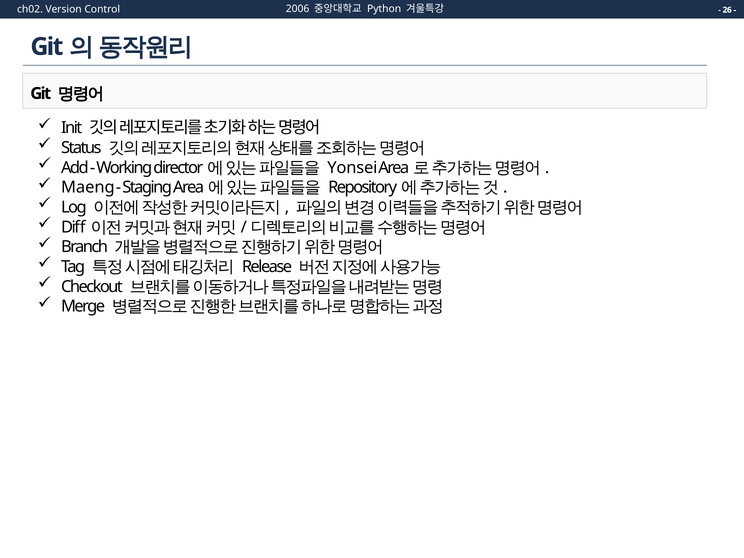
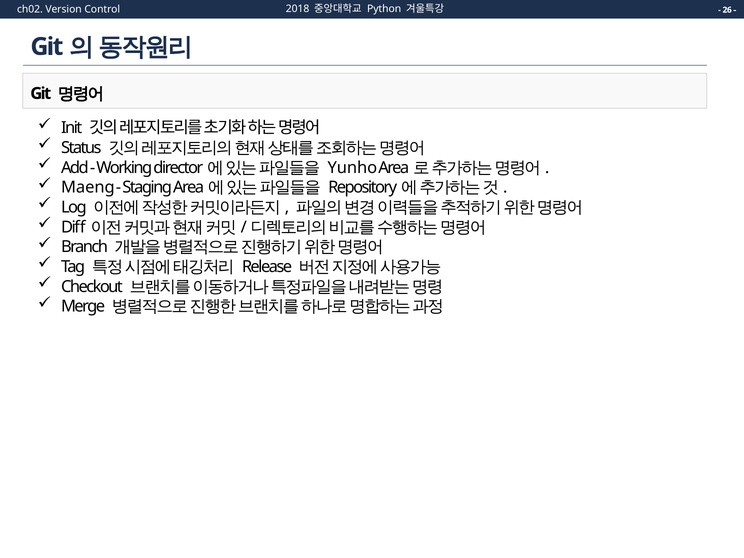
2006: 2006 -> 2018
Yonsei: Yonsei -> Yunho
